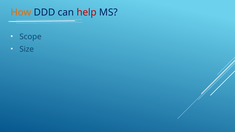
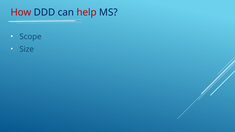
How colour: orange -> red
